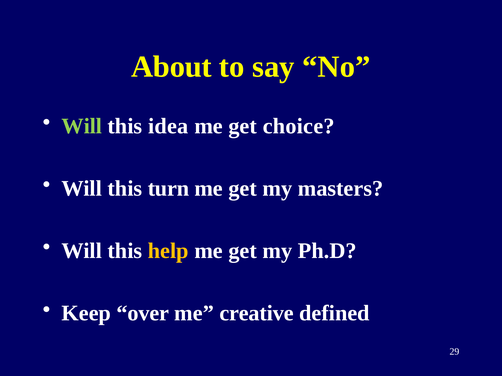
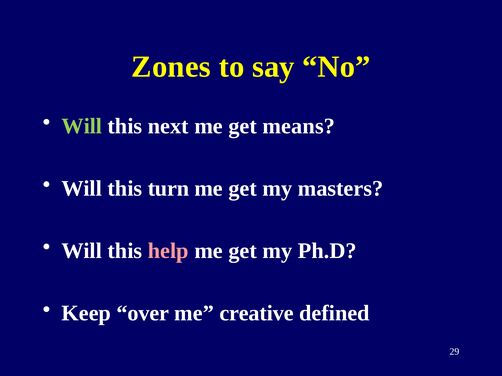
About: About -> Zones
idea: idea -> next
choice: choice -> means
help colour: yellow -> pink
